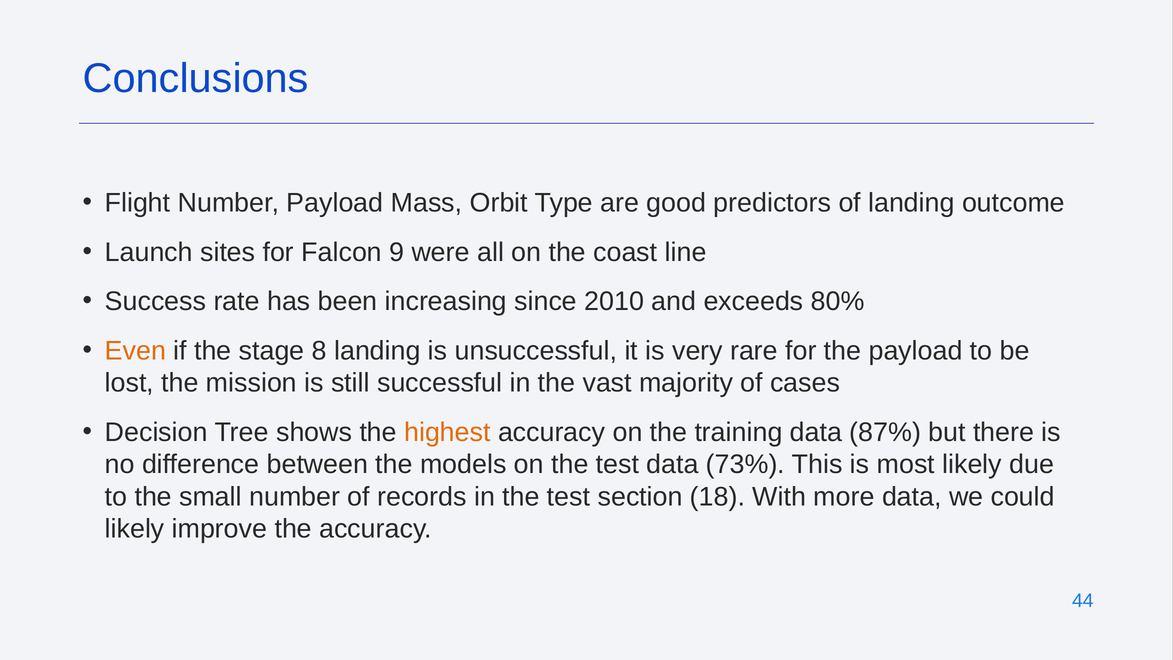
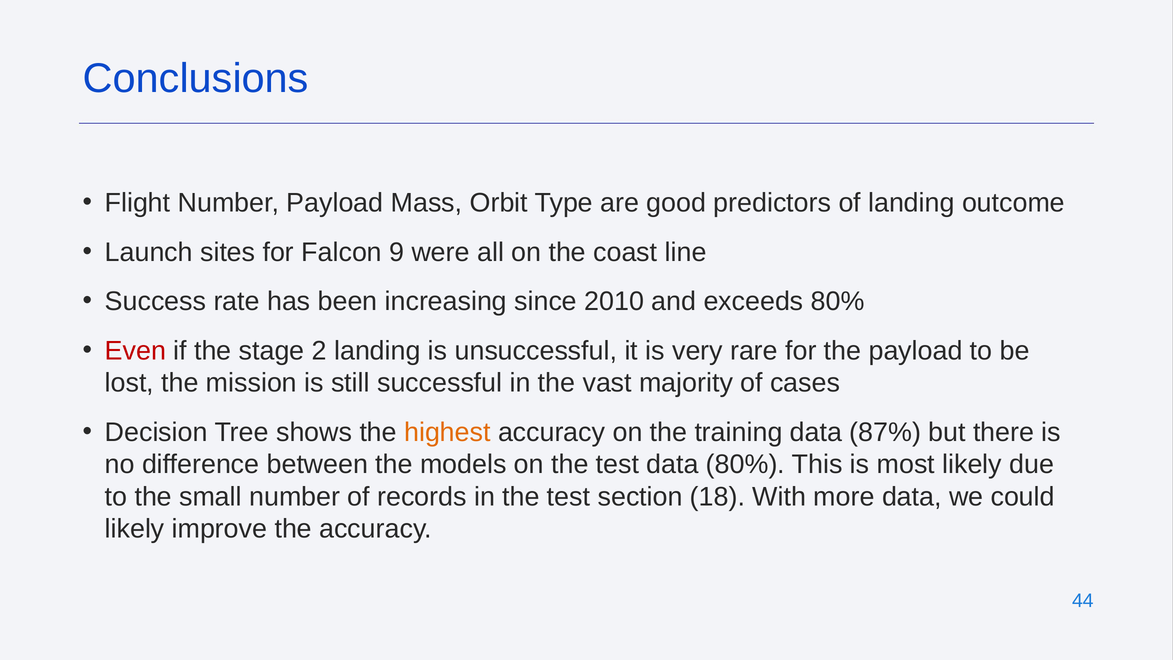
Even colour: orange -> red
8: 8 -> 2
data 73%: 73% -> 80%
